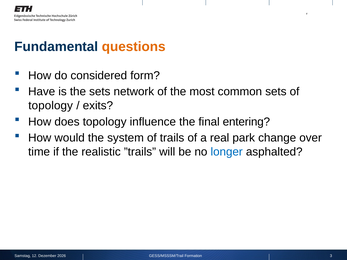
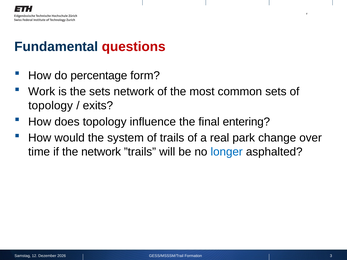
questions colour: orange -> red
considered: considered -> percentage
Have: Have -> Work
the realistic: realistic -> network
